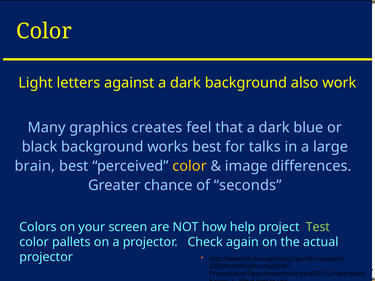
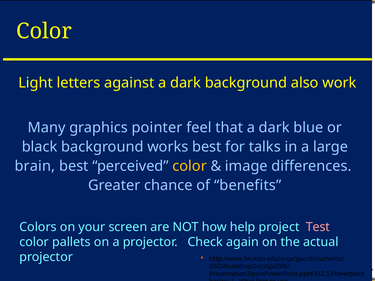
creates: creates -> pointer
seconds: seconds -> benefits
Test colour: light green -> pink
